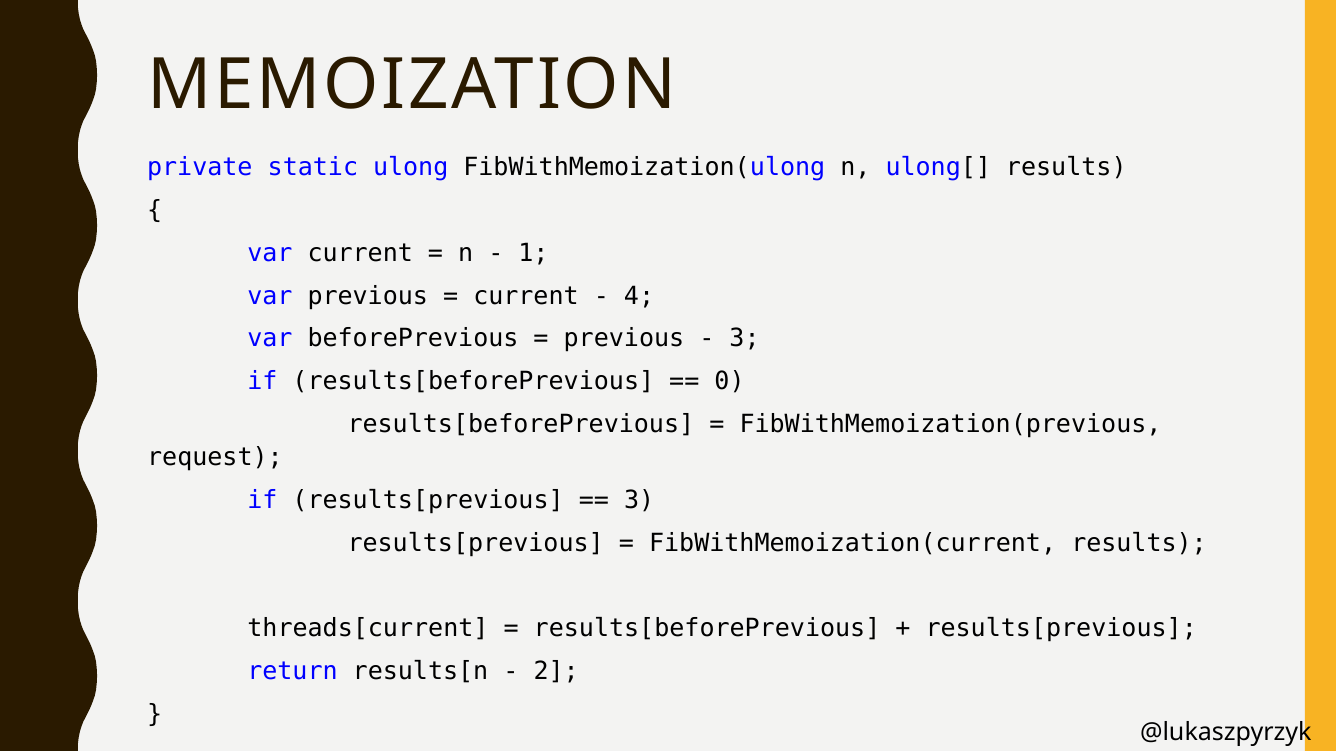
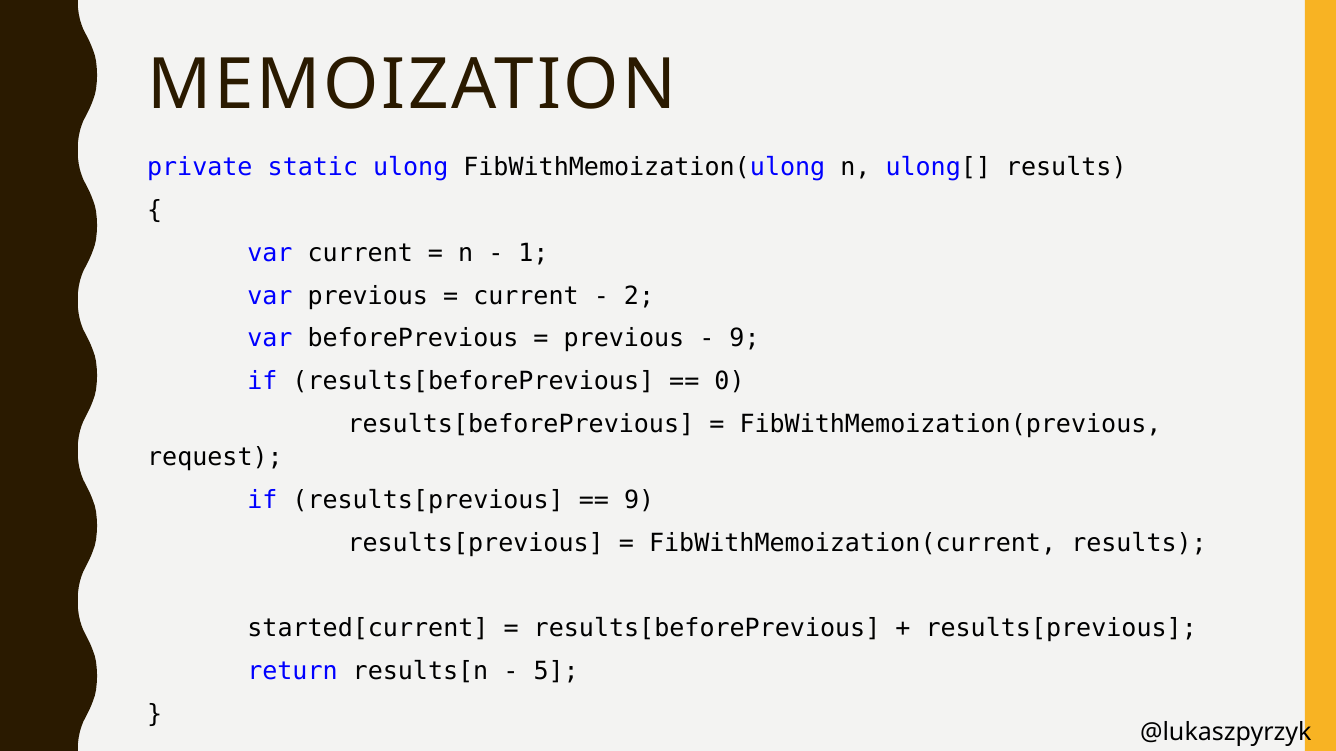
4: 4 -> 2
3 at (745, 339): 3 -> 9
3 at (639, 500): 3 -> 9
threads[current: threads[current -> started[current
2: 2 -> 5
